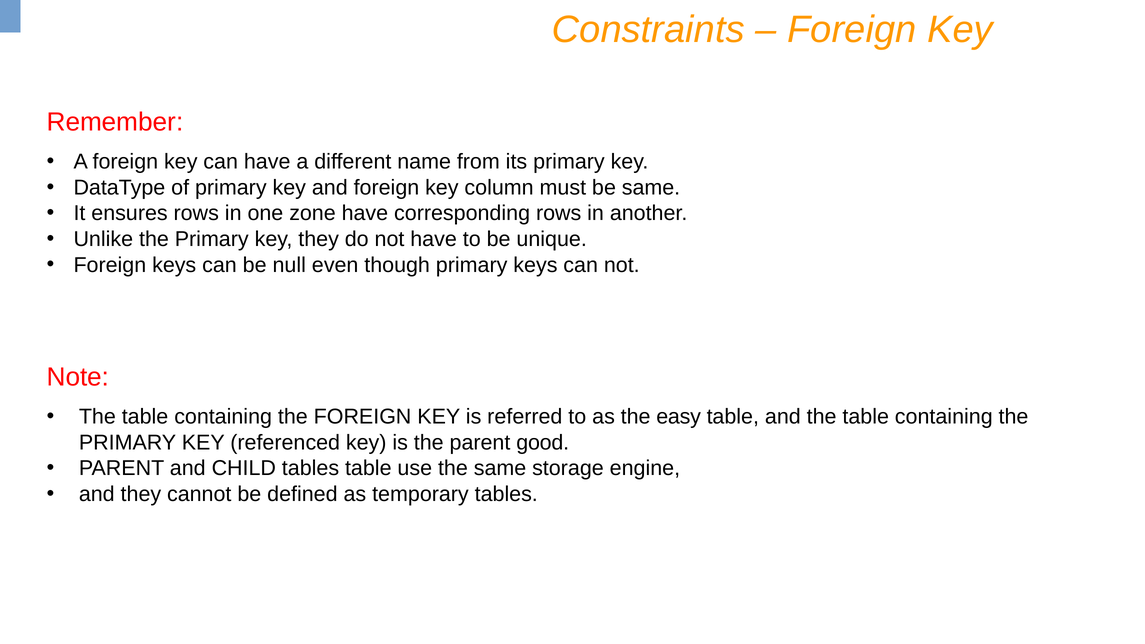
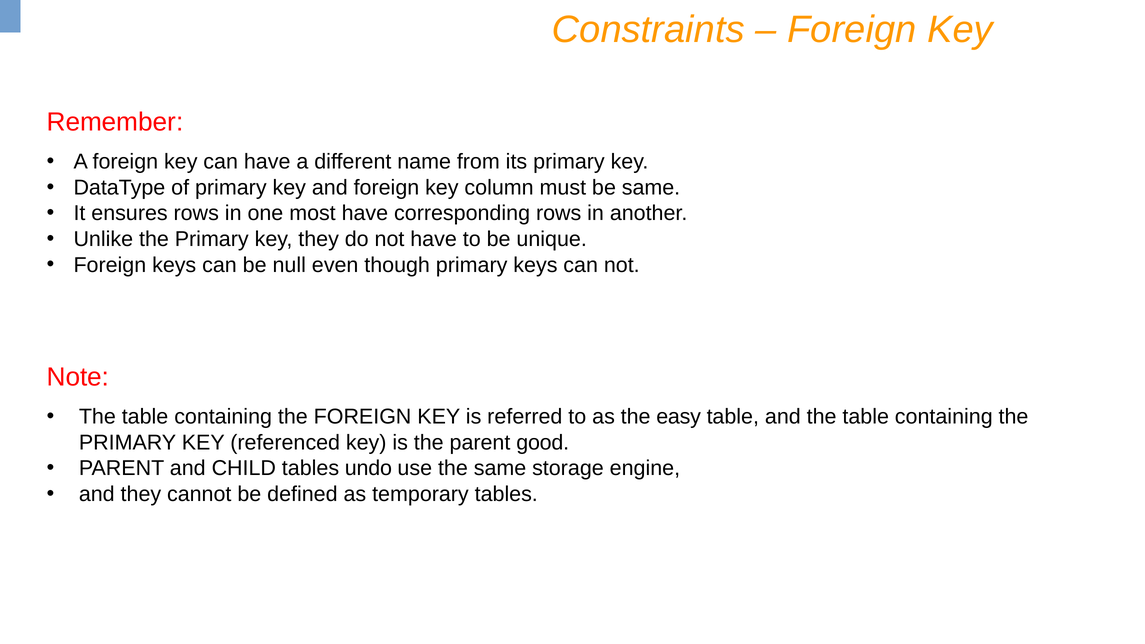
zone: zone -> most
tables table: table -> undo
